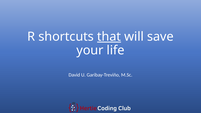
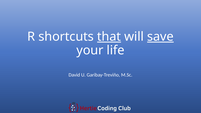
save underline: none -> present
